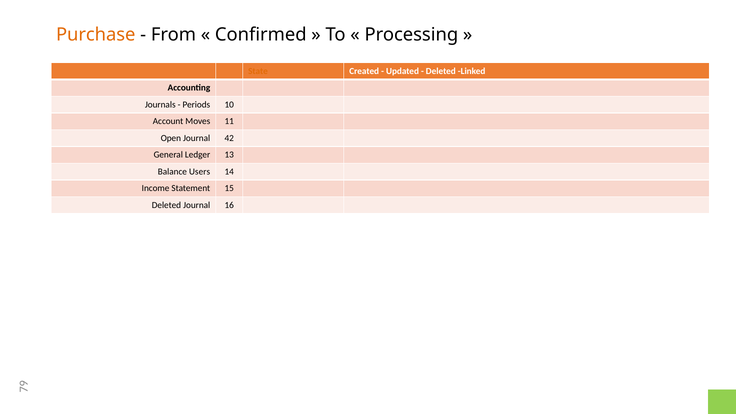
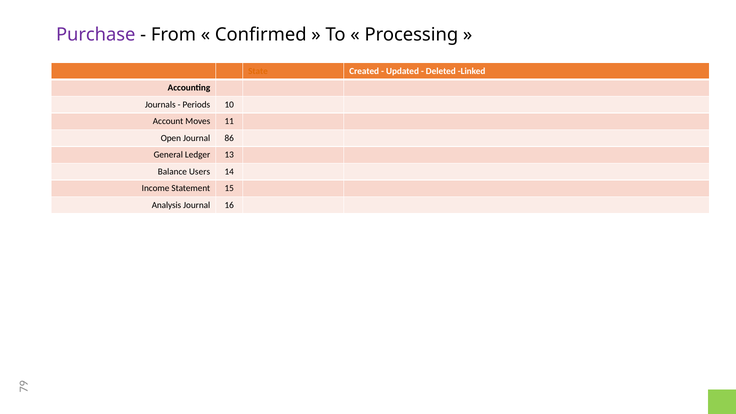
Purchase colour: orange -> purple
42: 42 -> 86
Deleted at (166, 205): Deleted -> Analysis
